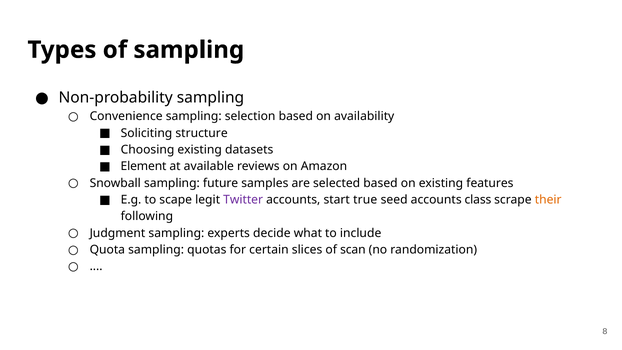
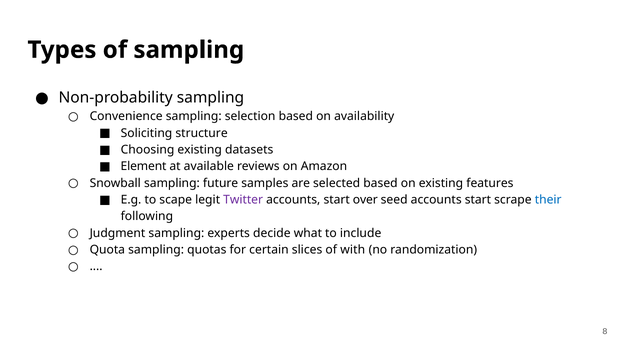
true: true -> over
seed accounts class: class -> start
their colour: orange -> blue
scan: scan -> with
